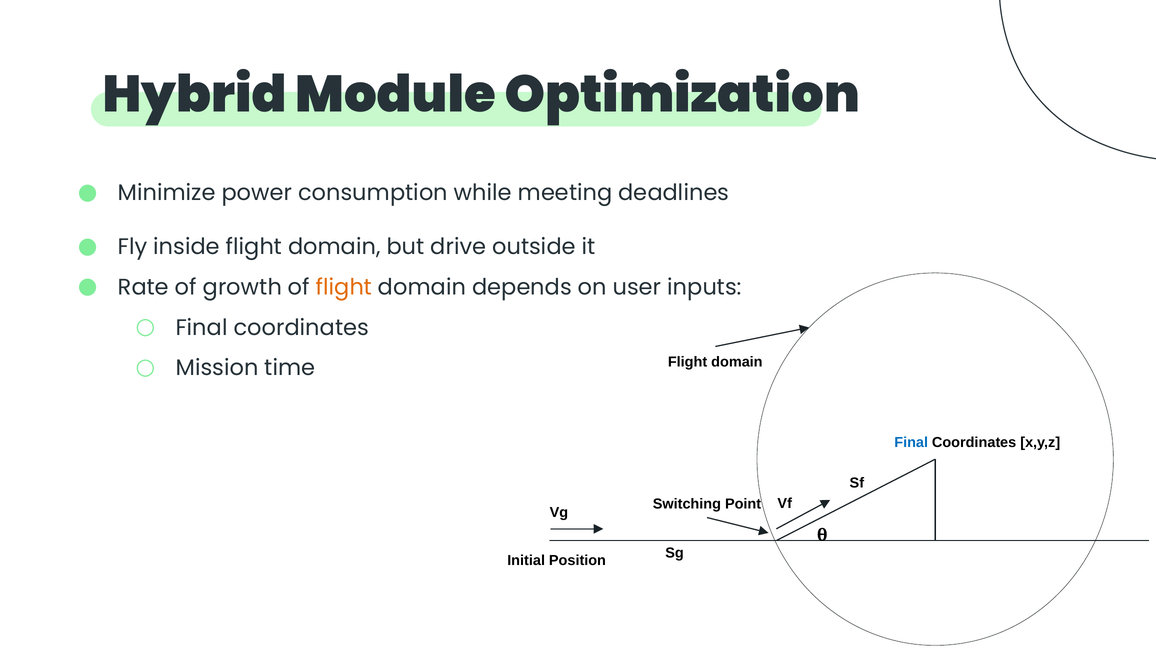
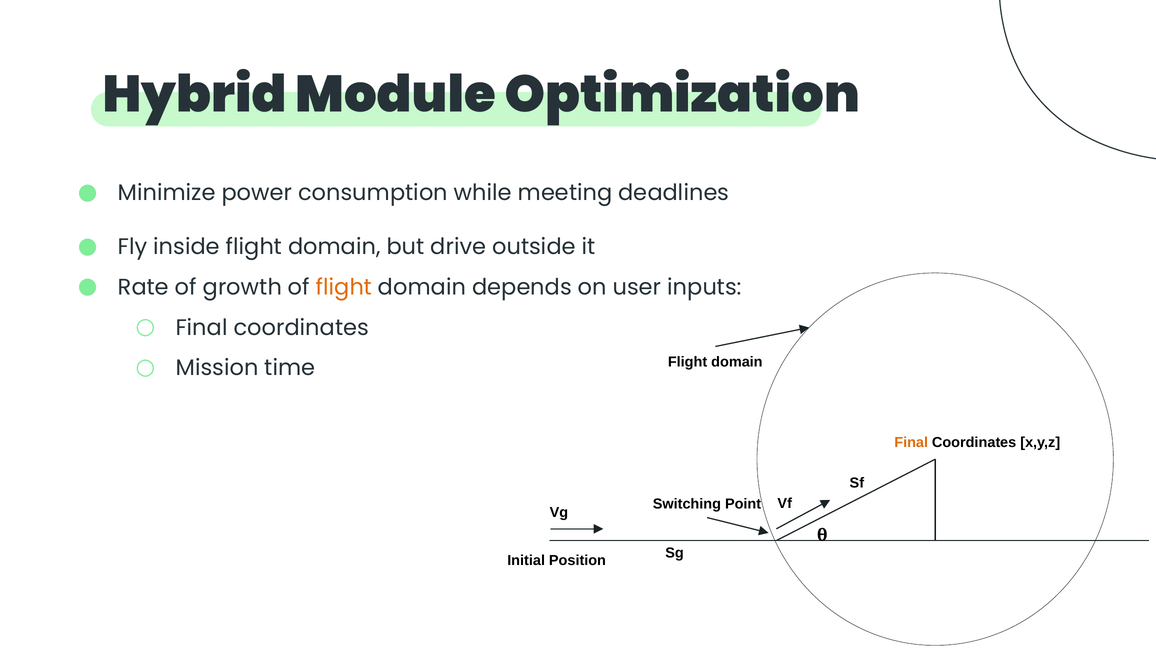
Final at (911, 443) colour: blue -> orange
